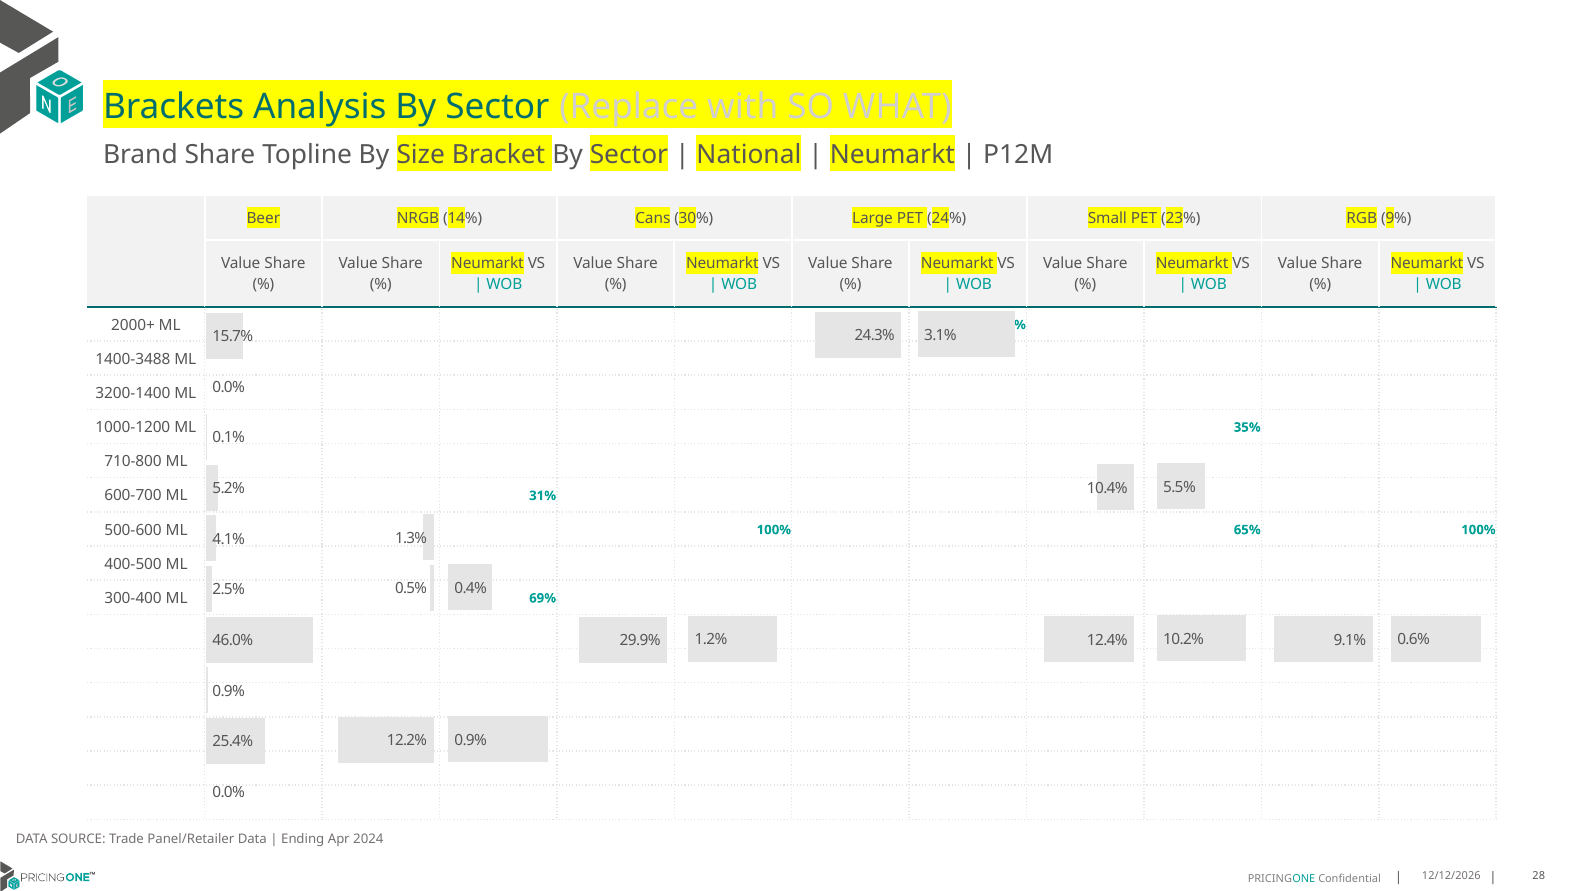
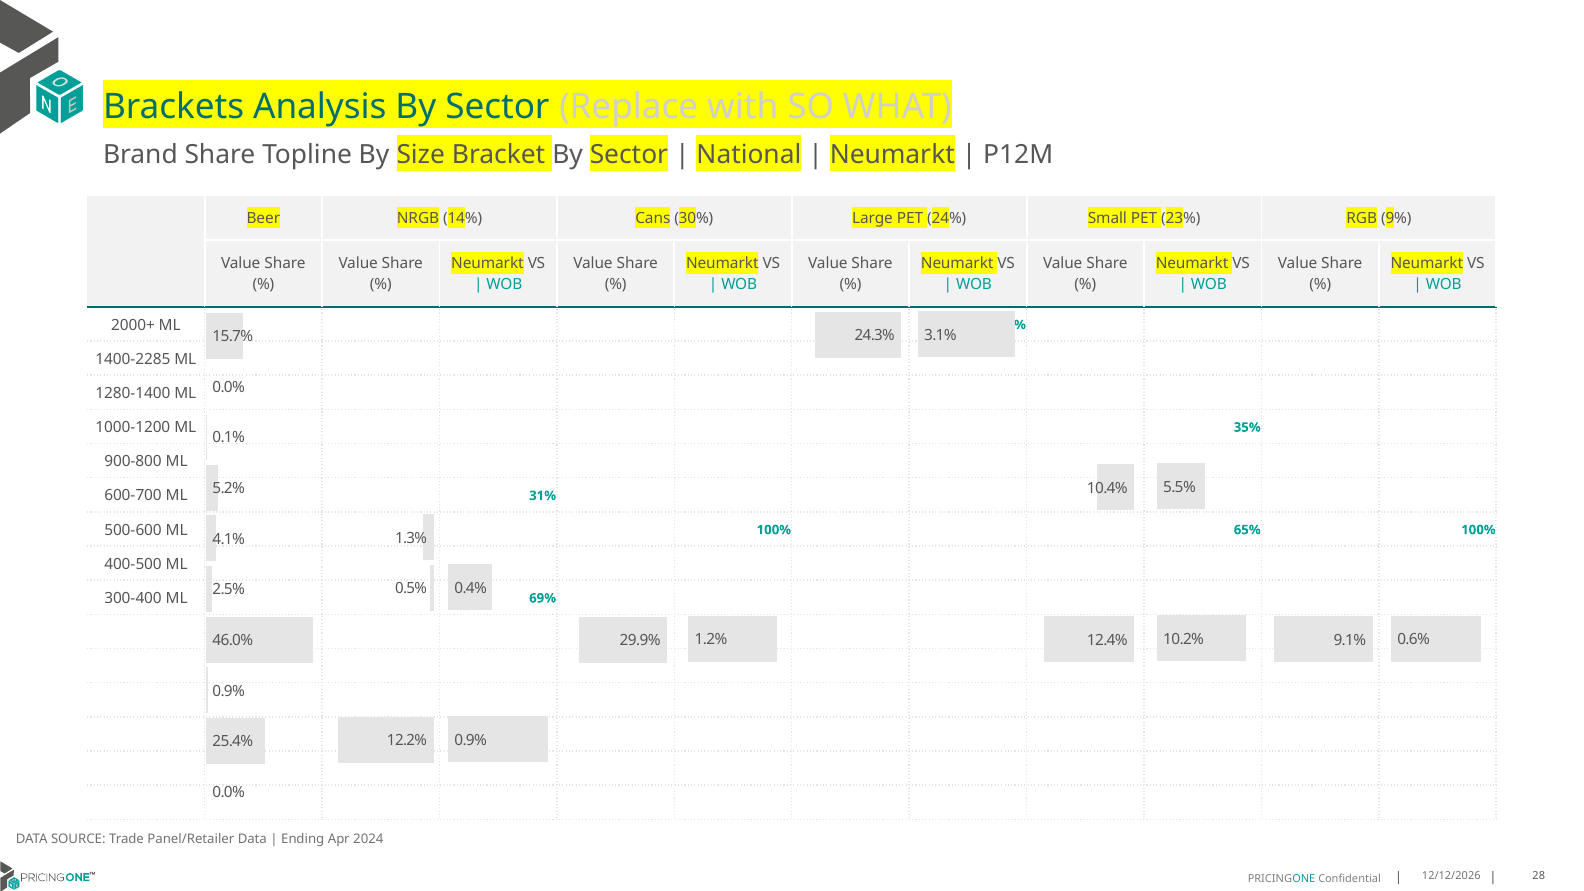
1400-3488: 1400-3488 -> 1400-2285
3200-1400: 3200-1400 -> 1280-1400
710-800: 710-800 -> 900-800
